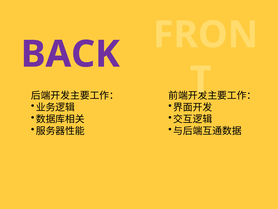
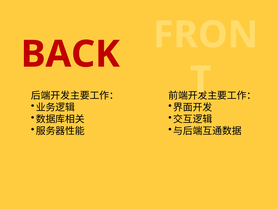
BACK colour: purple -> red
